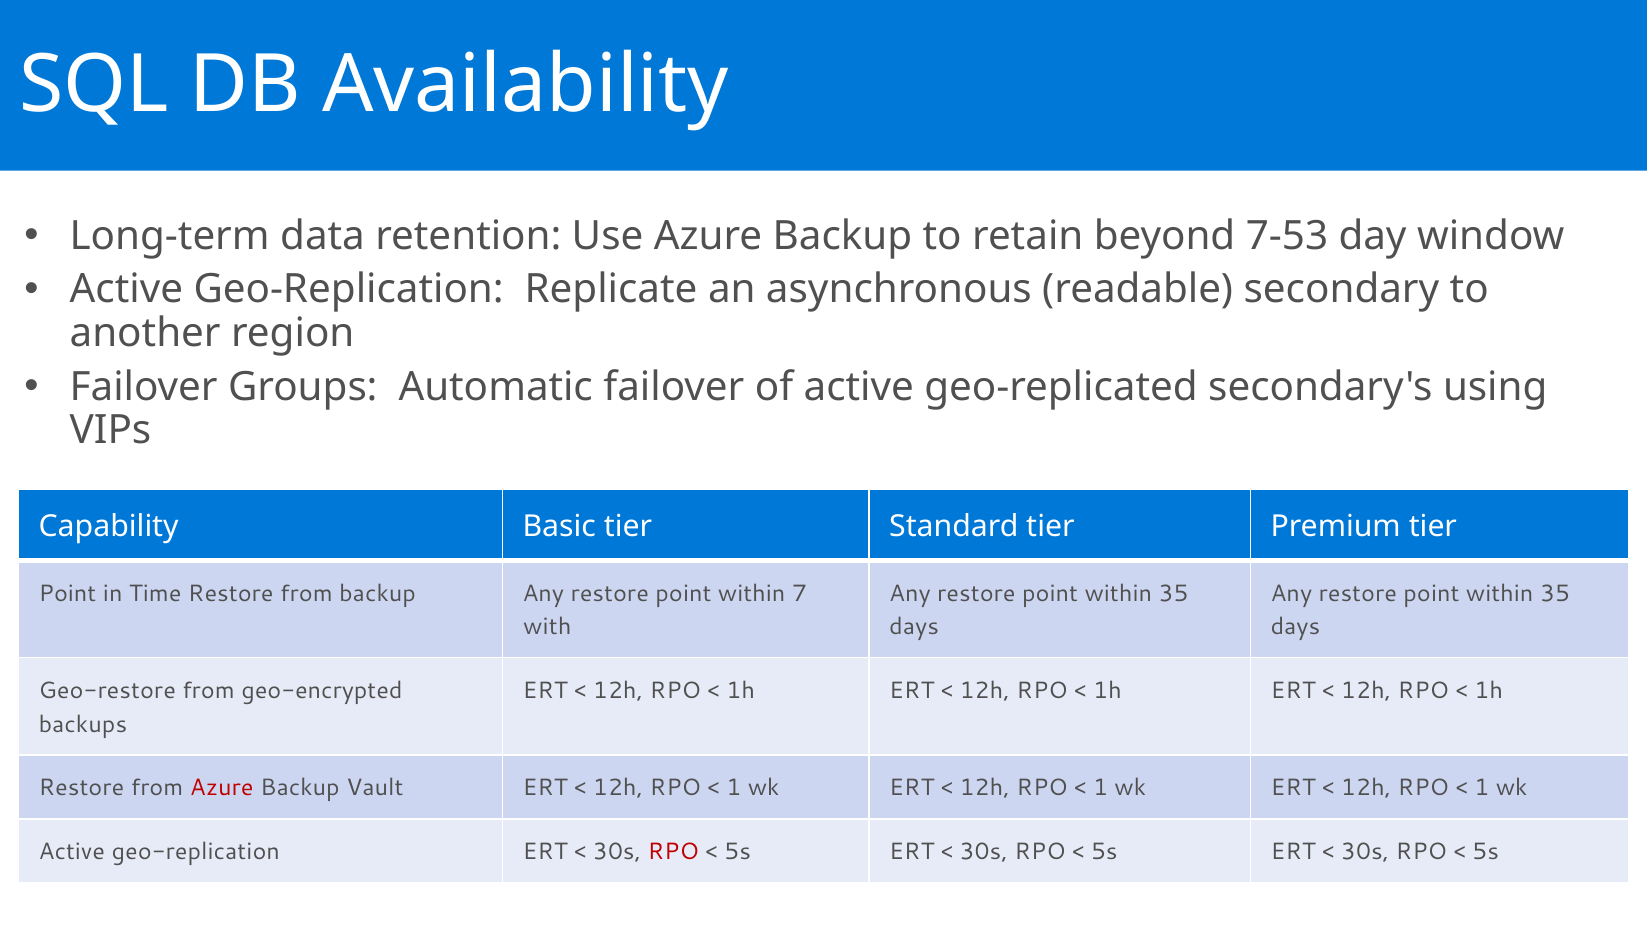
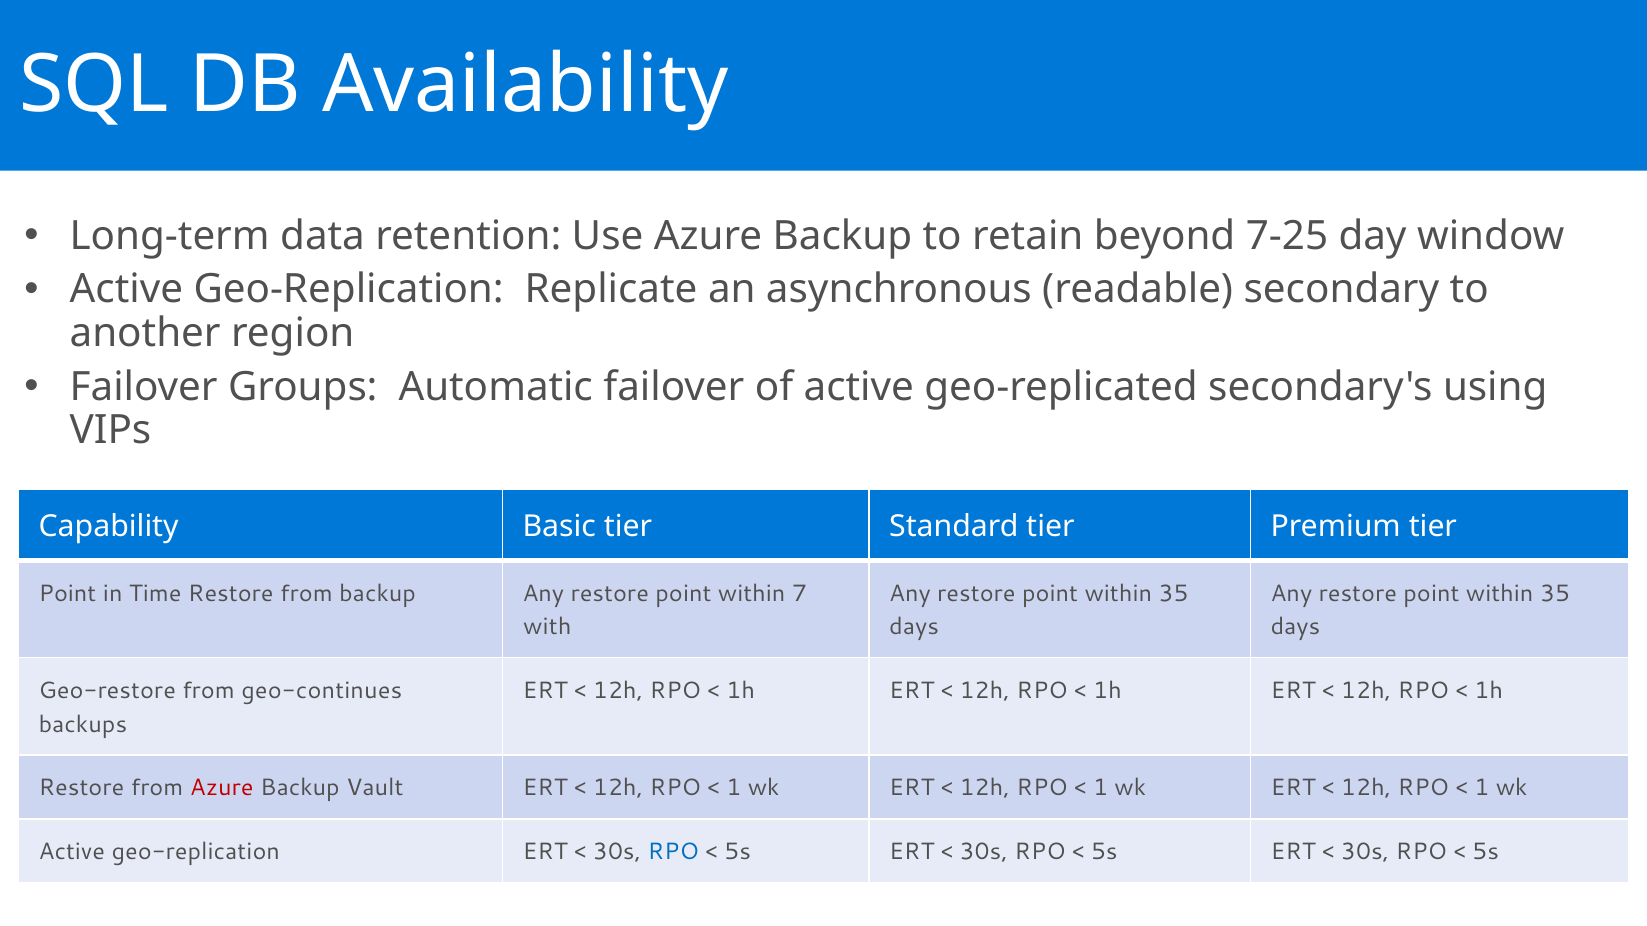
7-53: 7-53 -> 7-25
geo-encrypted: geo-encrypted -> geo-continues
RPO at (673, 852) colour: red -> blue
